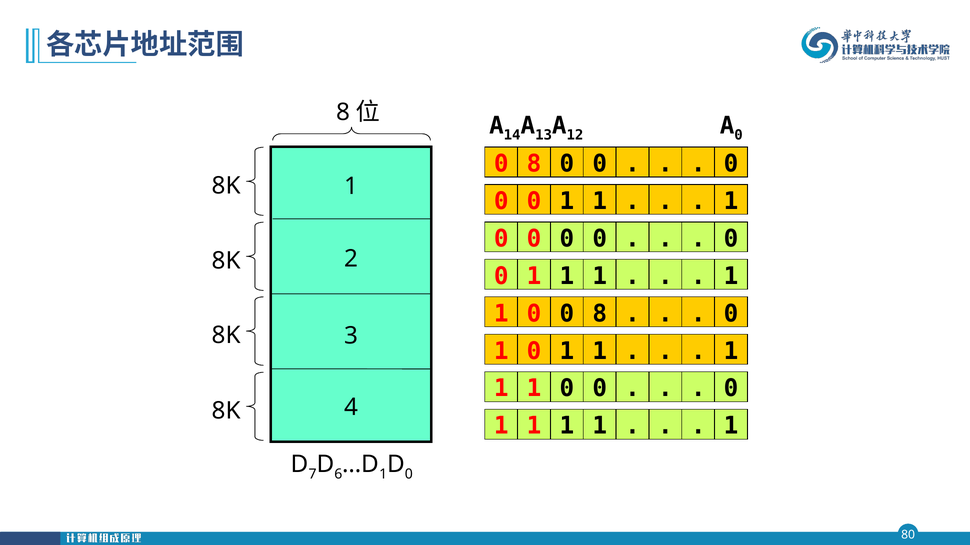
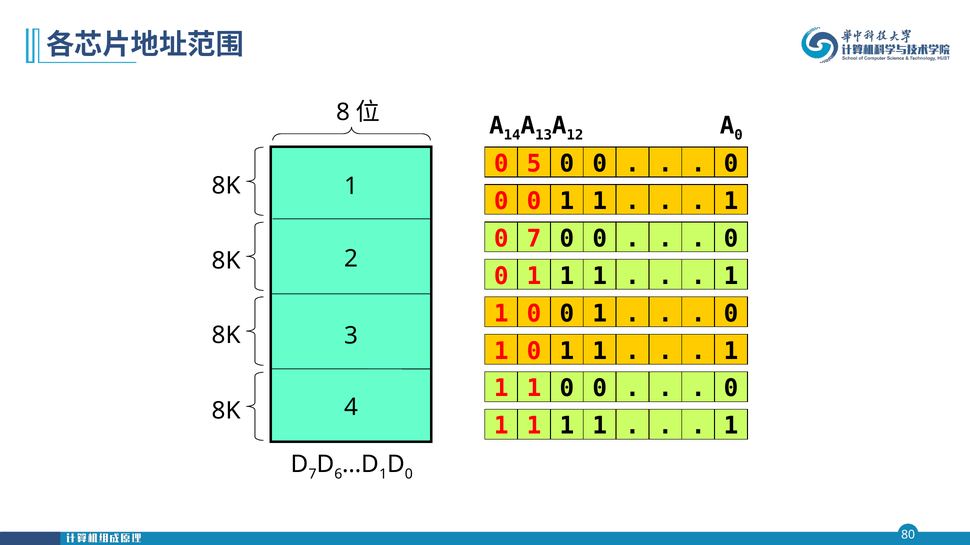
8 at (534, 164): 8 -> 5
0 at (534, 239): 0 -> 7
1 0 0 8: 8 -> 1
